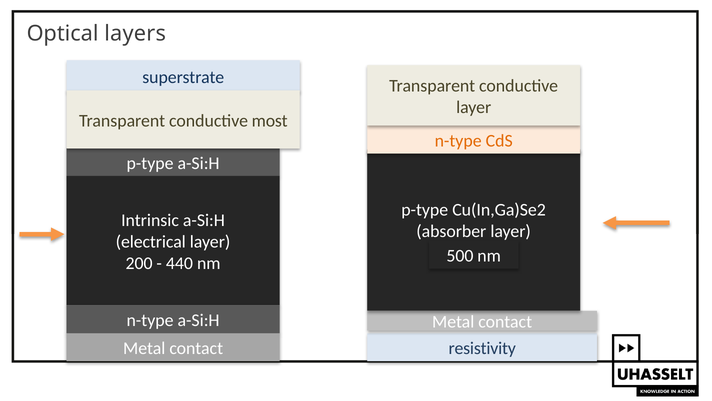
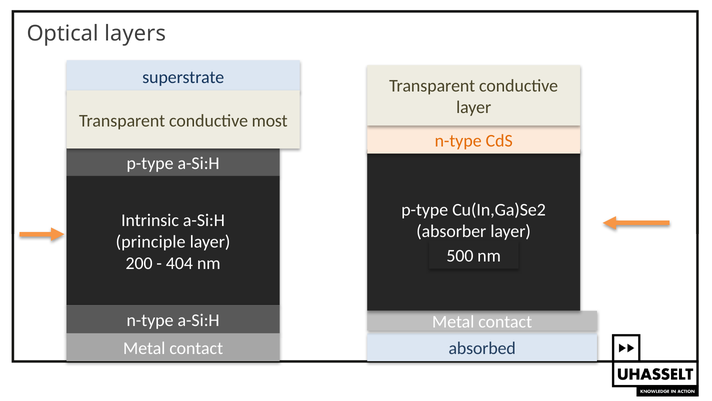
electrical: electrical -> principle
440: 440 -> 404
resistivity: resistivity -> absorbed
